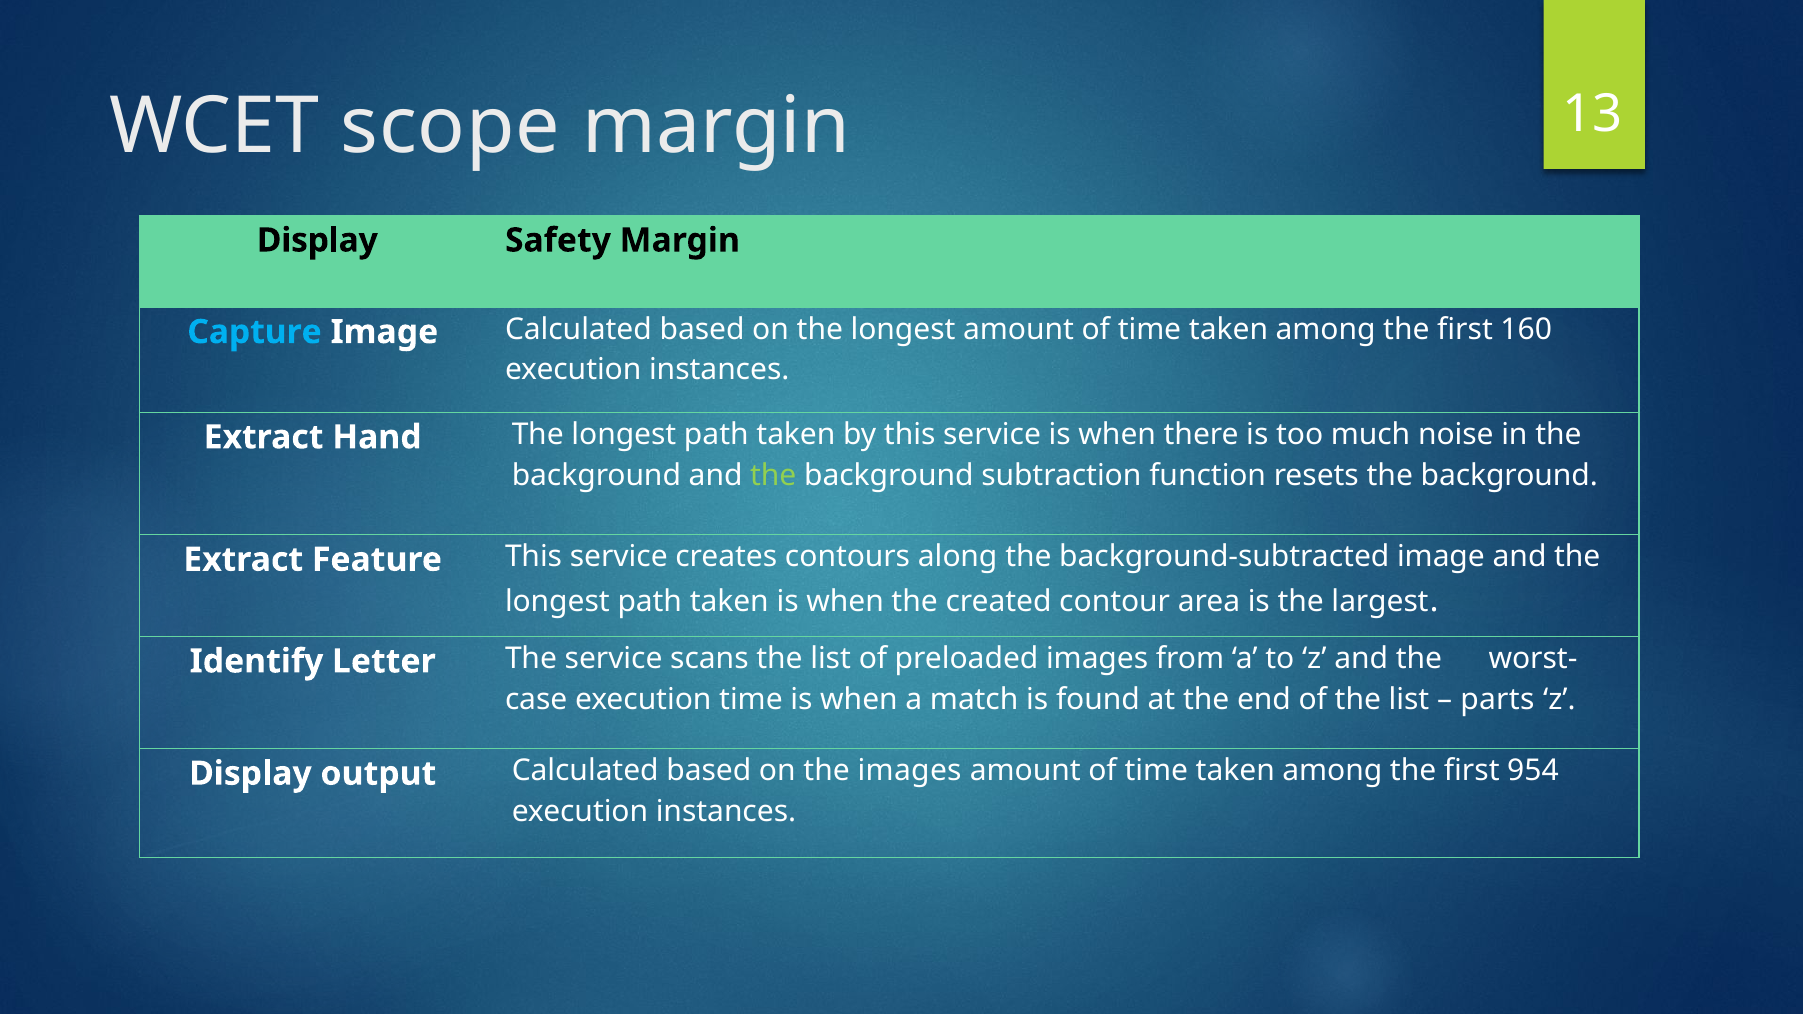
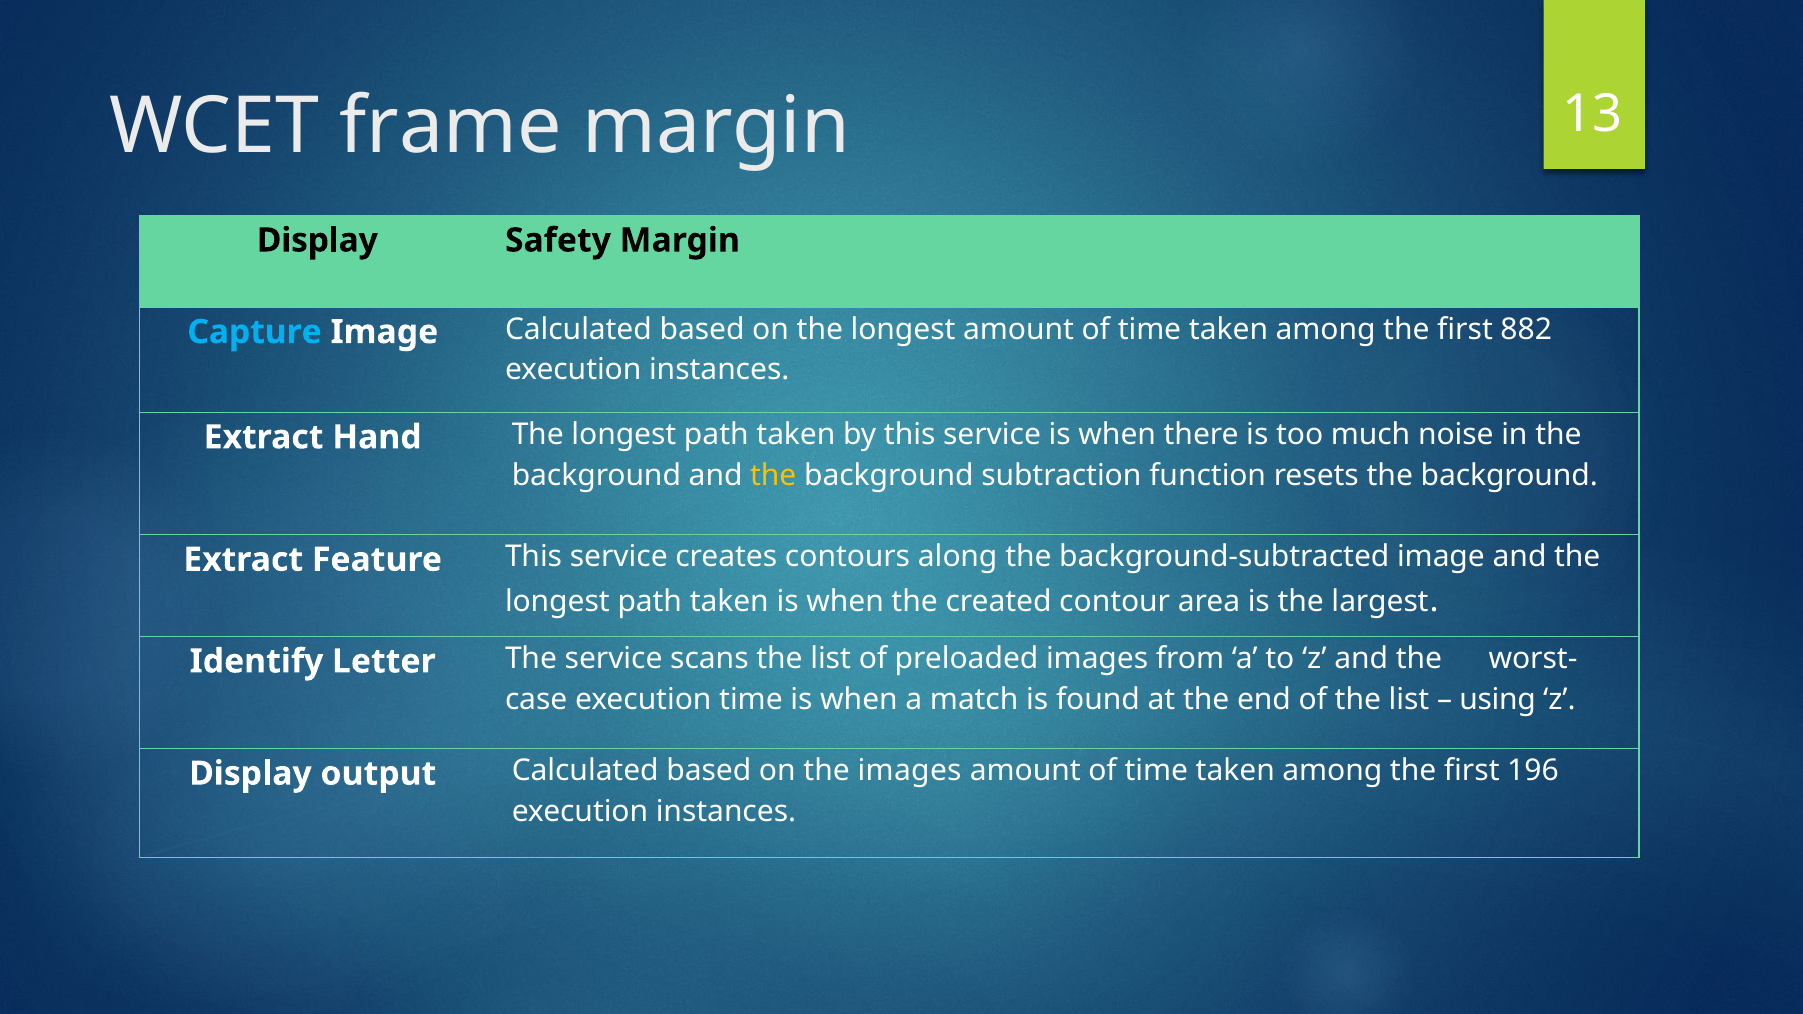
scope: scope -> frame
160: 160 -> 882
the at (773, 475) colour: light green -> yellow
parts: parts -> using
954: 954 -> 196
